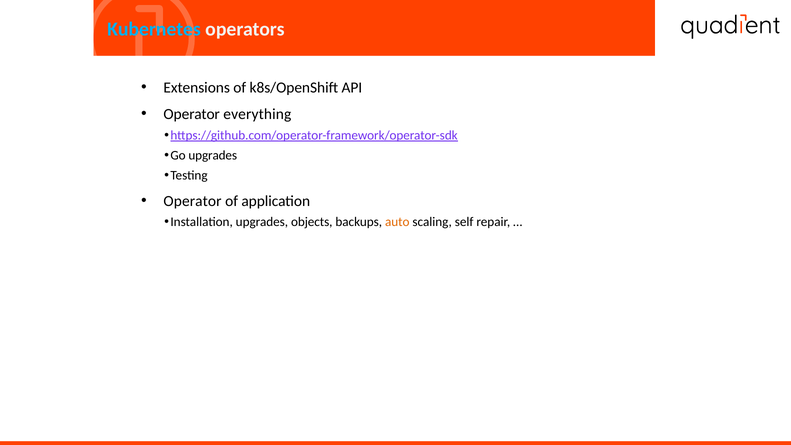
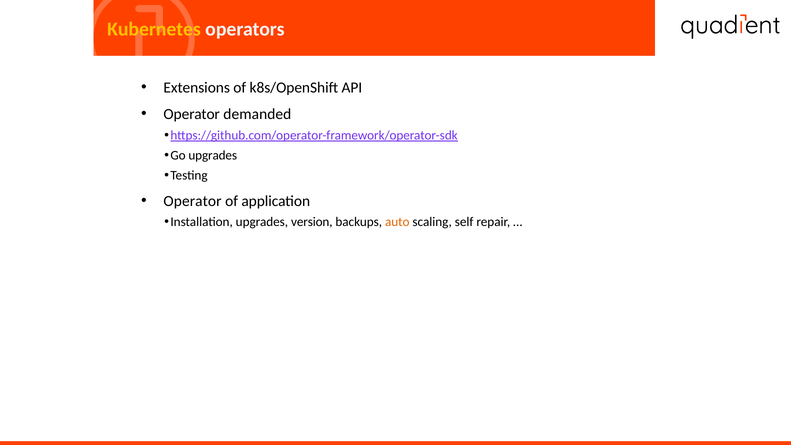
Kubernetes colour: light blue -> yellow
everything: everything -> demanded
objects: objects -> version
